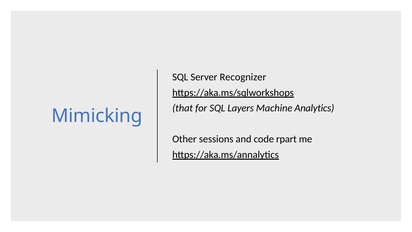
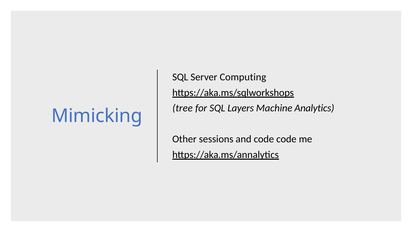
Recognizer: Recognizer -> Computing
that: that -> tree
code rpart: rpart -> code
